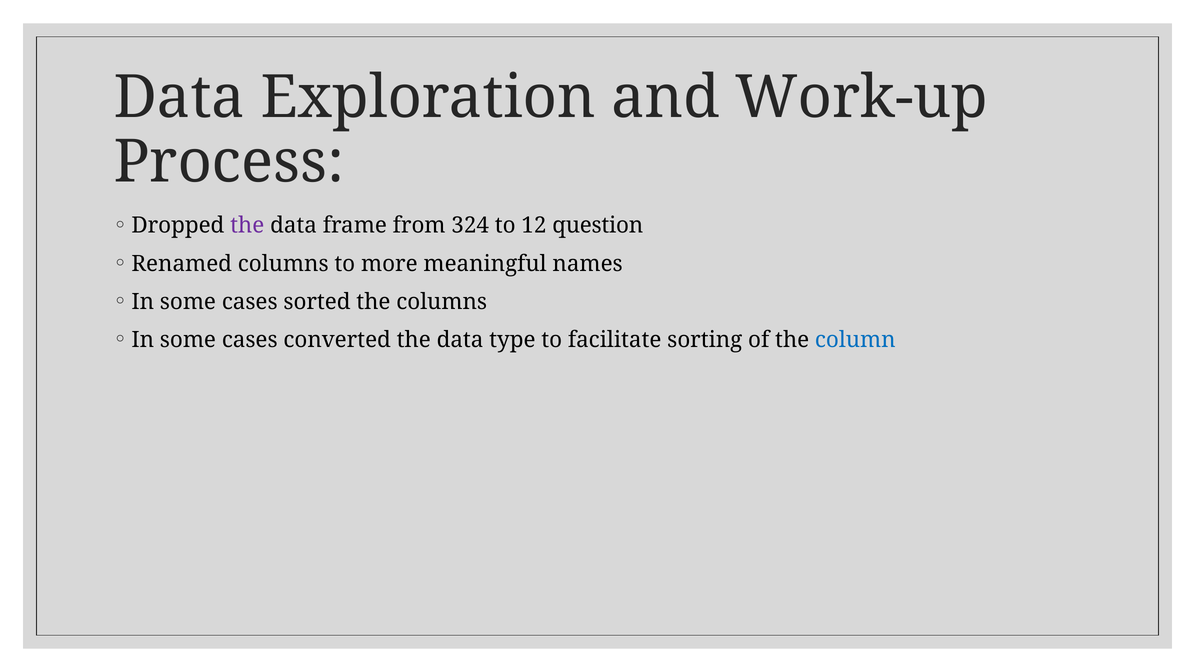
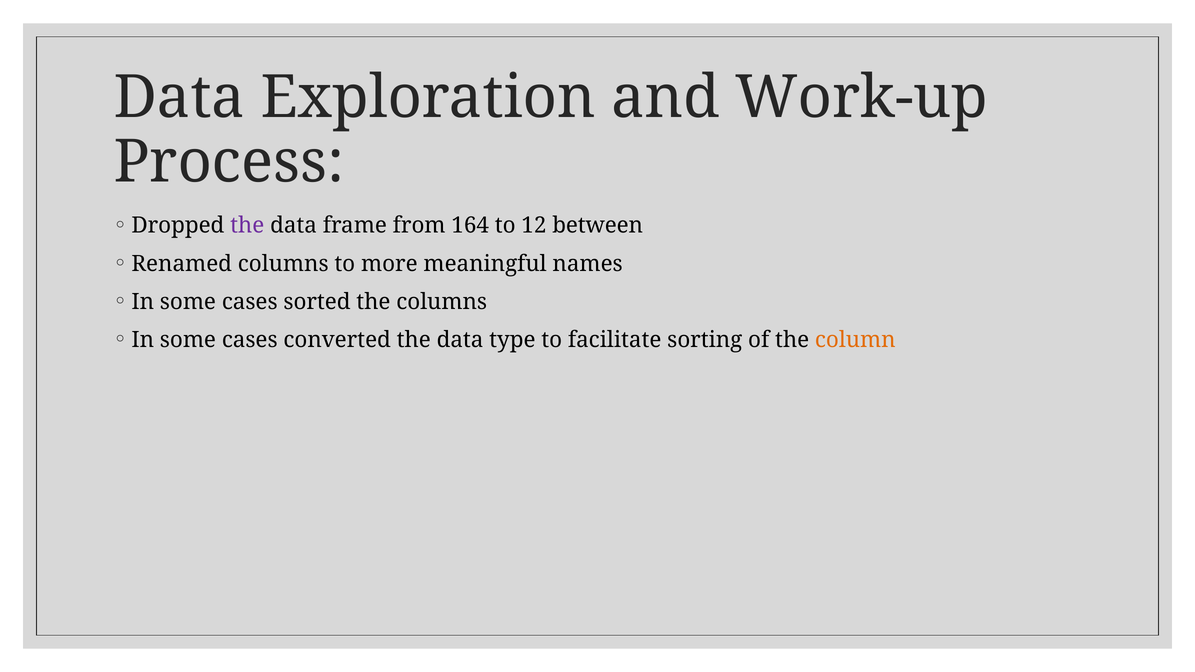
324: 324 -> 164
question: question -> between
column colour: blue -> orange
